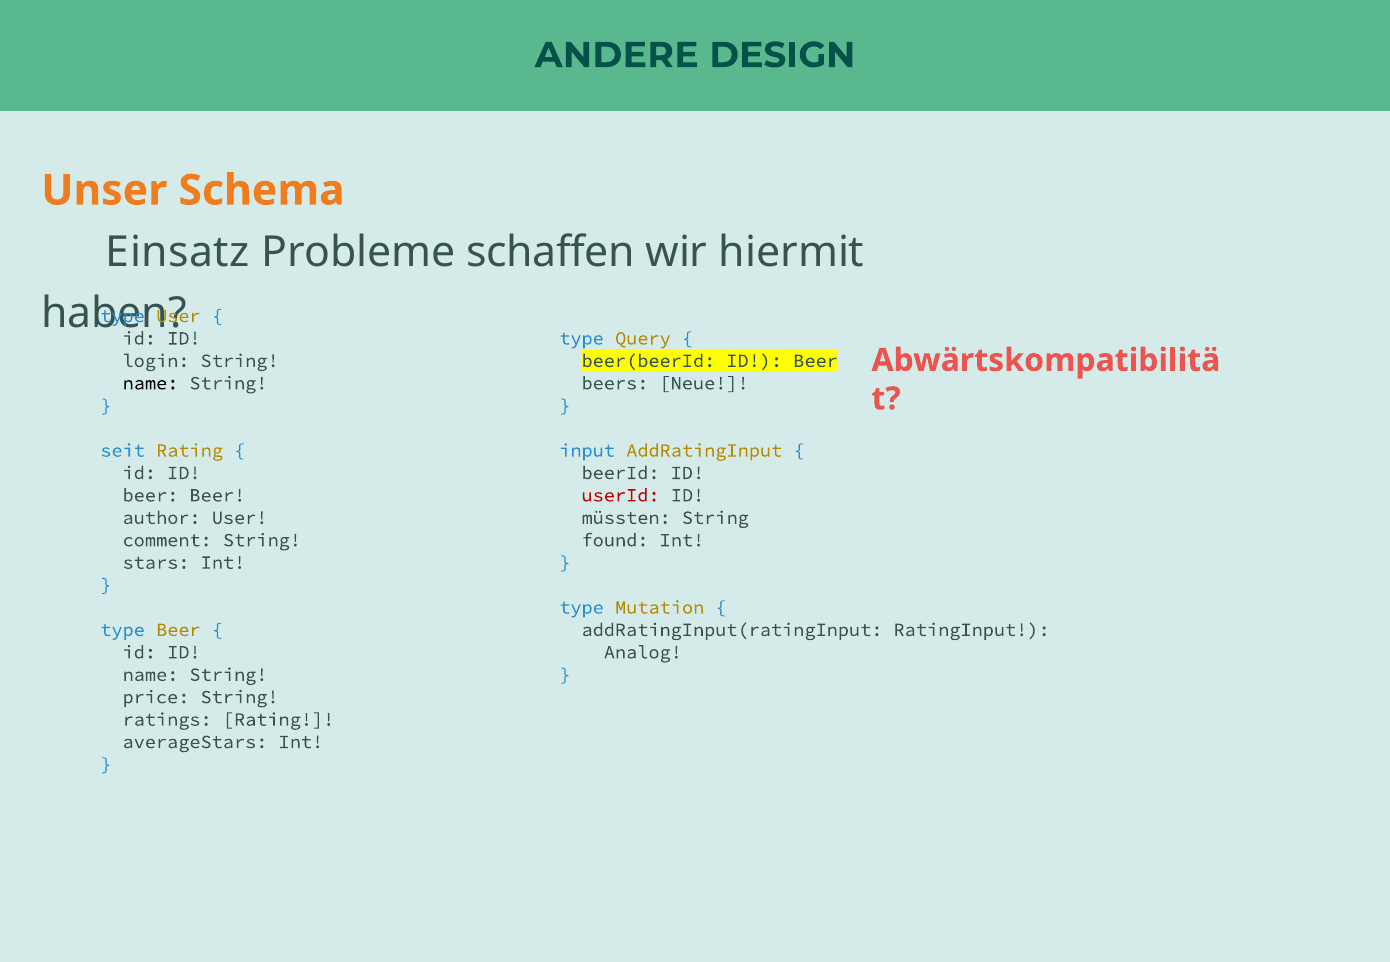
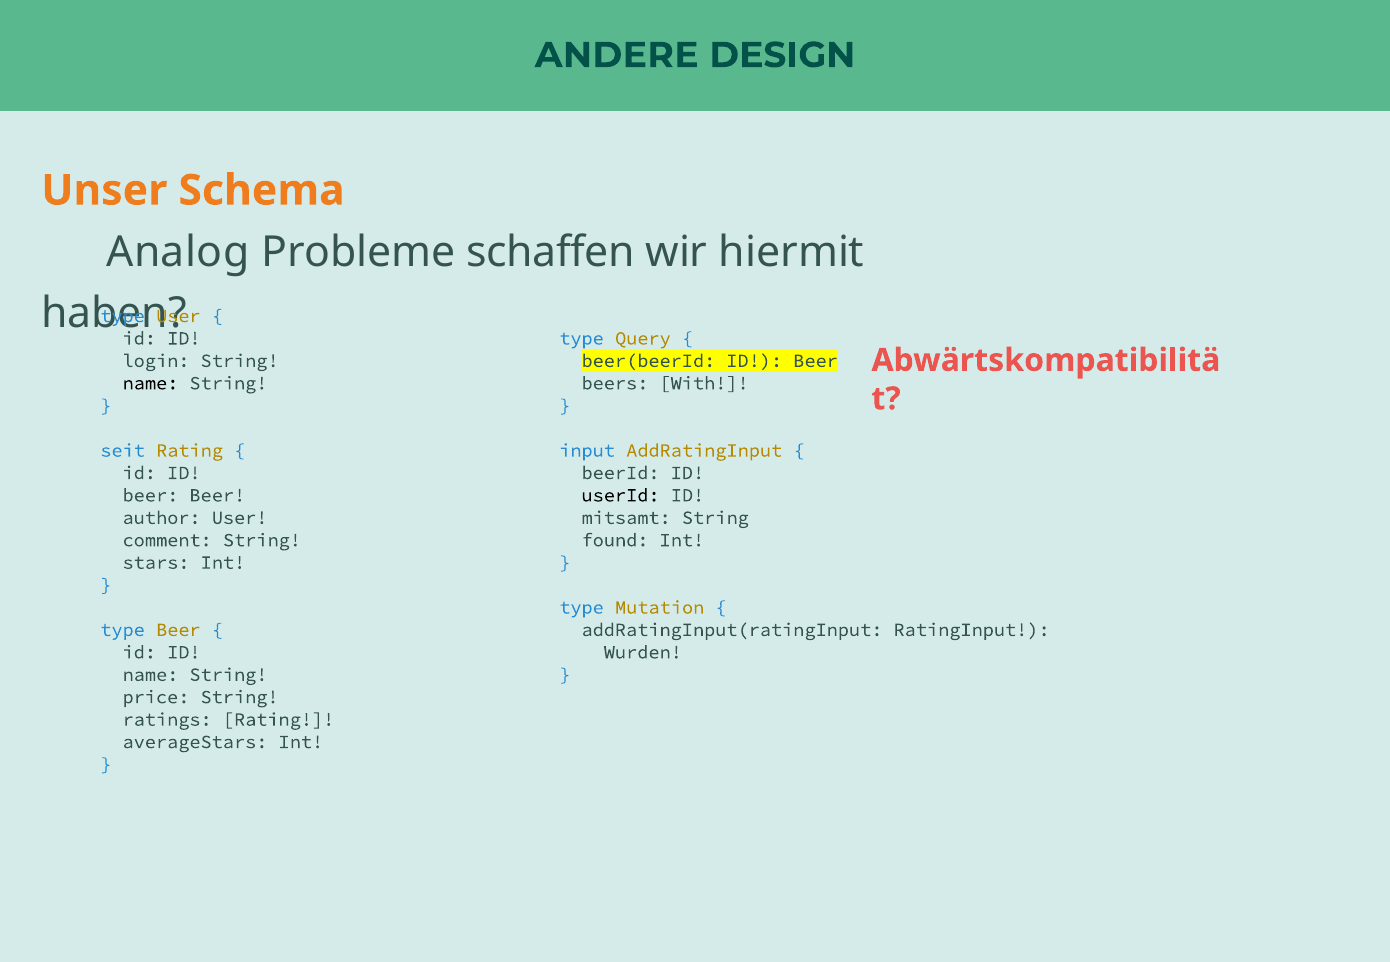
Einsatz: Einsatz -> Analog
Neue: Neue -> With
userId colour: red -> black
müssten: müssten -> mitsamt
Analog: Analog -> Wurden
